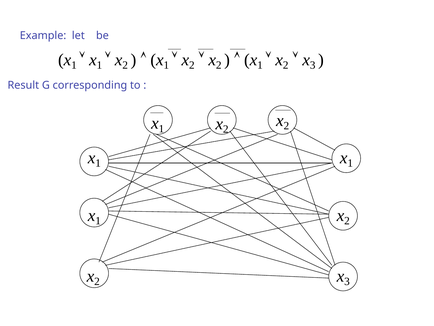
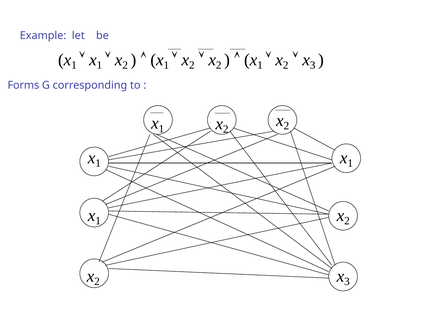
Result: Result -> Forms
